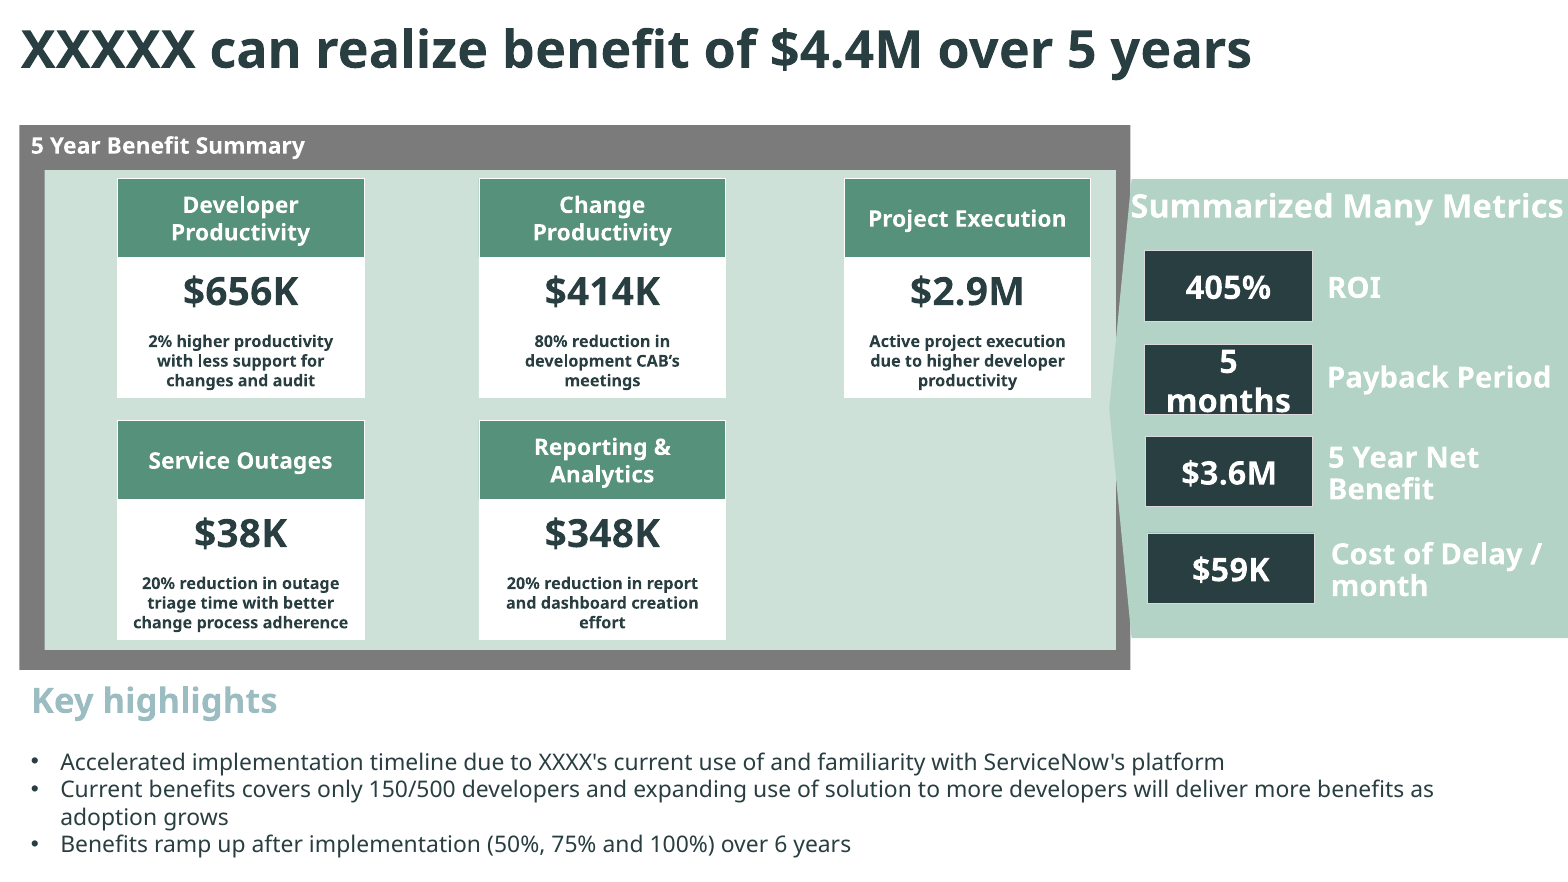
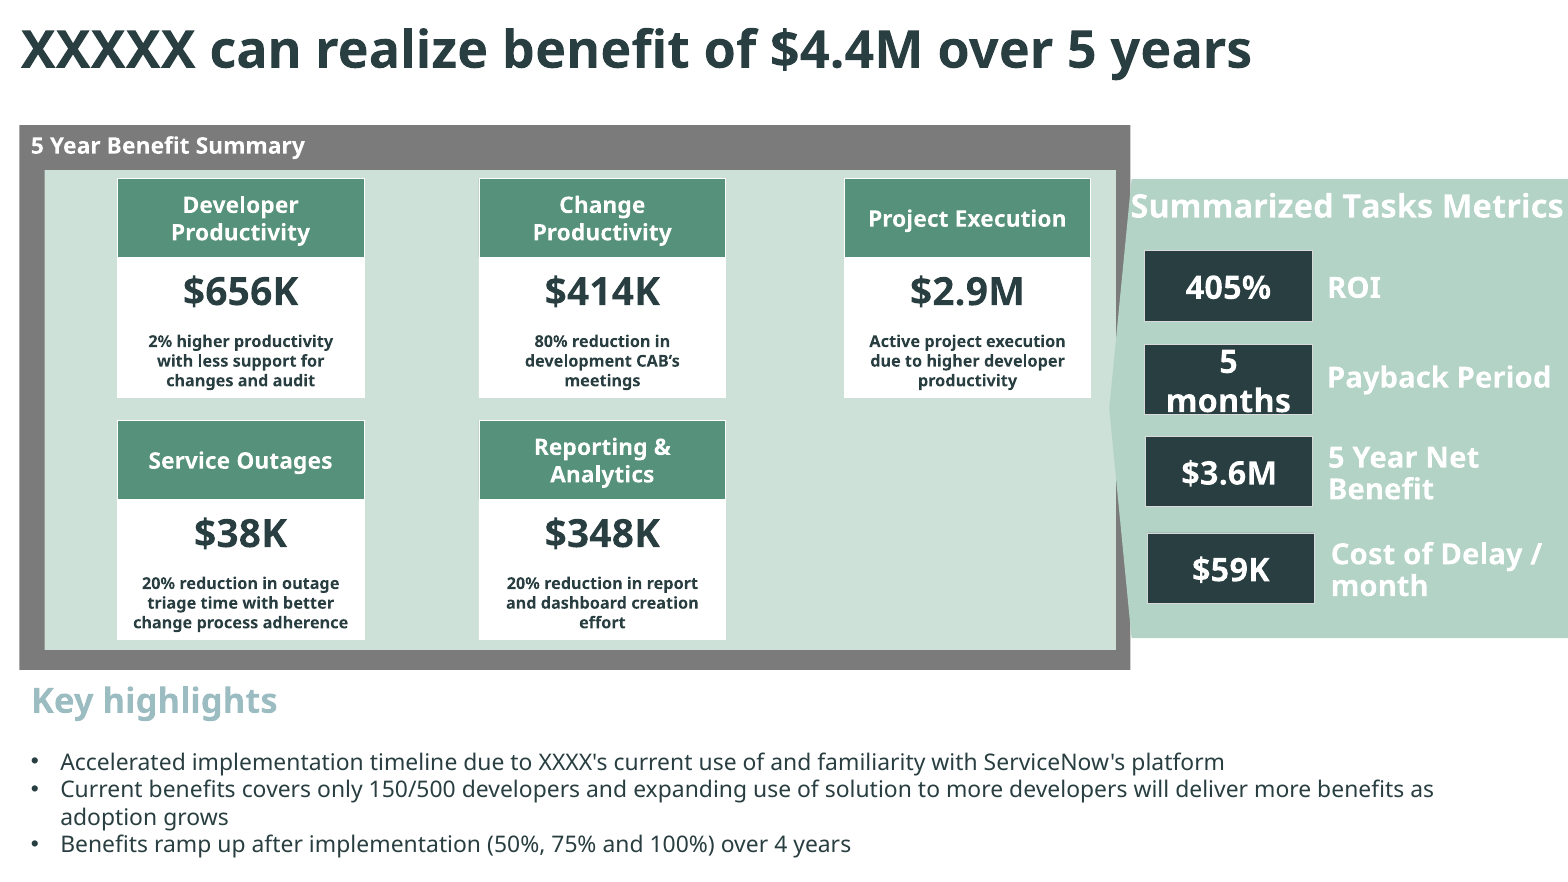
Many: Many -> Tasks
6: 6 -> 4
